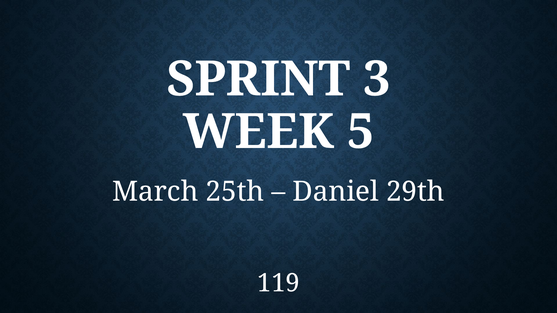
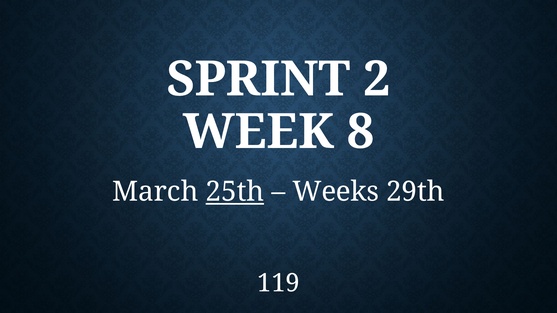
3: 3 -> 2
5: 5 -> 8
25th underline: none -> present
Daniel: Daniel -> Weeks
